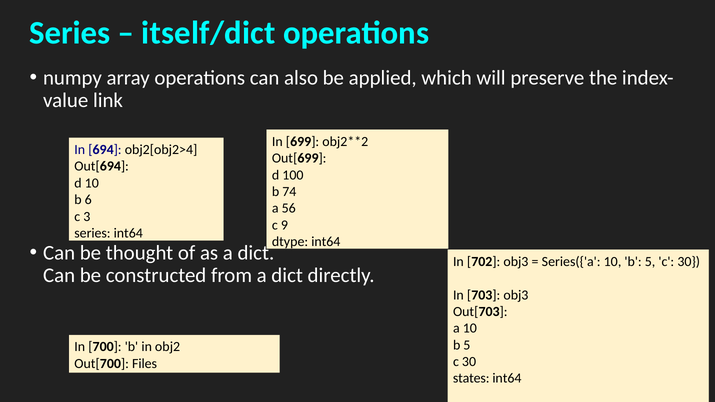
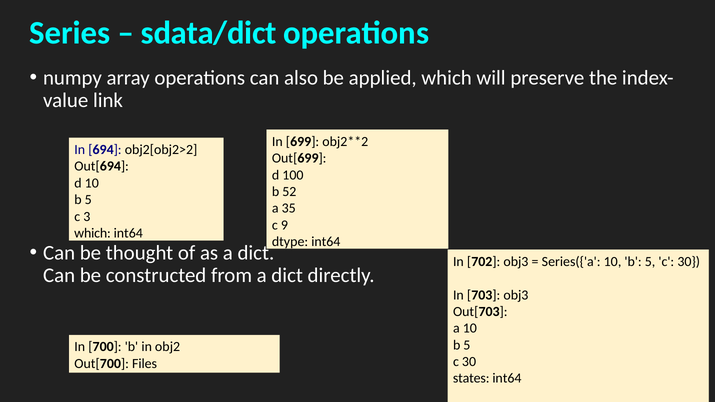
itself/dict: itself/dict -> sdata/dict
obj2[obj2>4: obj2[obj2>4 -> obj2[obj2>2
74: 74 -> 52
6 at (88, 200): 6 -> 5
56: 56 -> 35
series at (92, 233): series -> which
